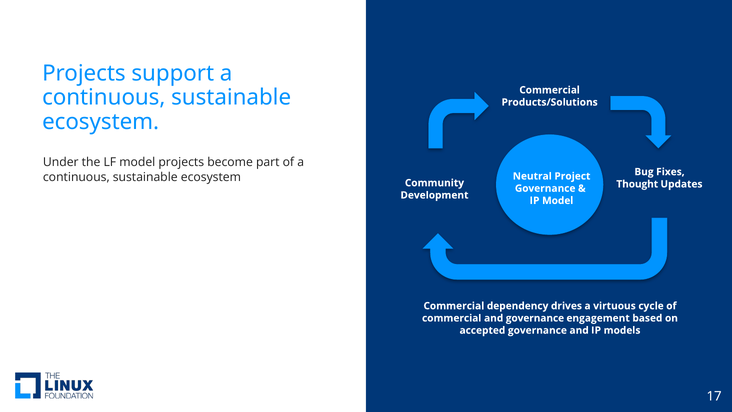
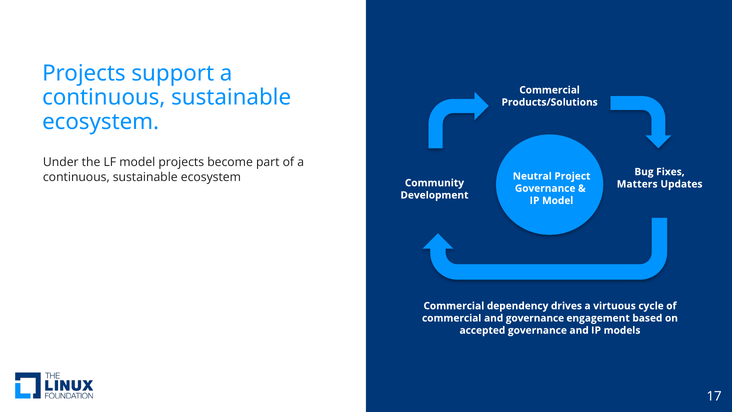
Thought: Thought -> Matters
